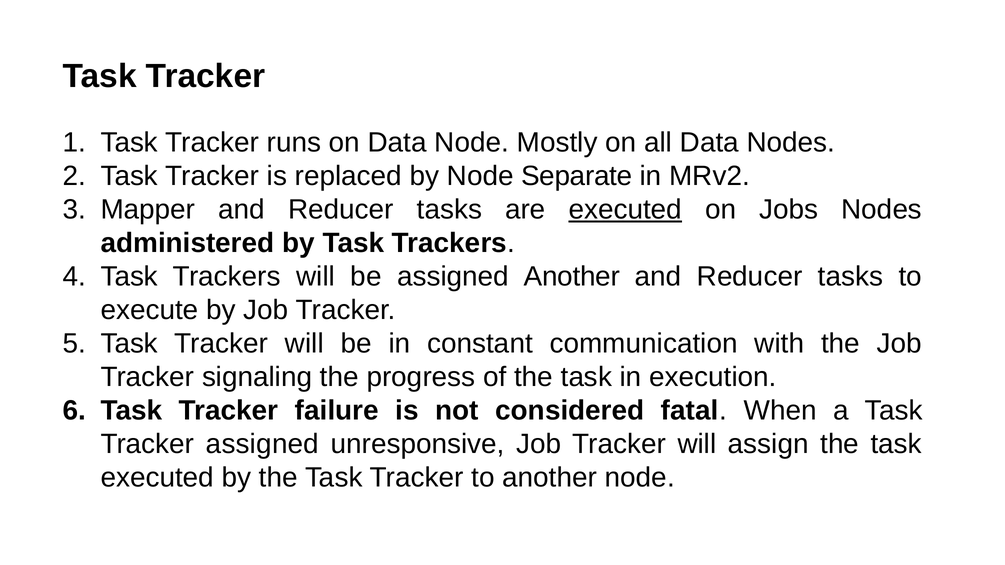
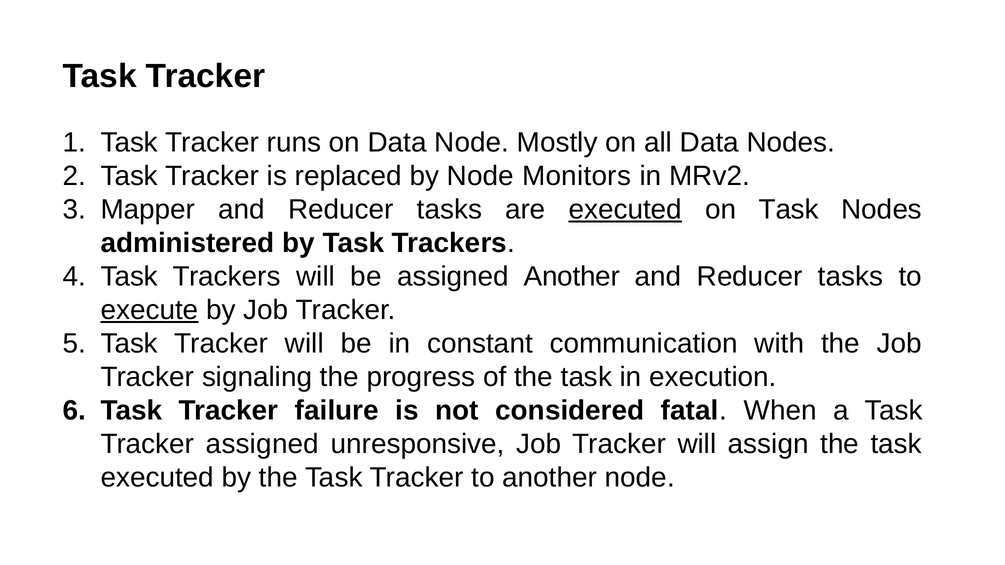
Separate: Separate -> Monitors
on Jobs: Jobs -> Task
execute underline: none -> present
